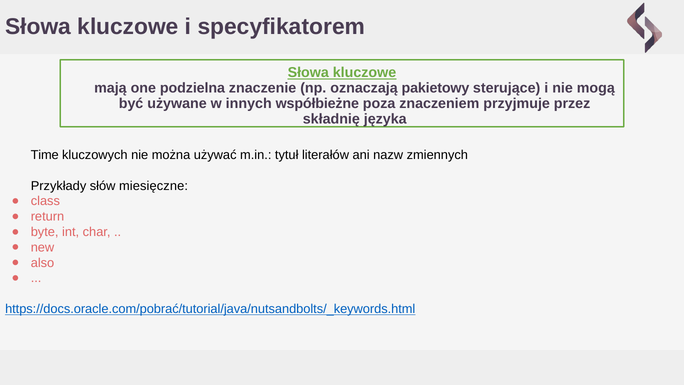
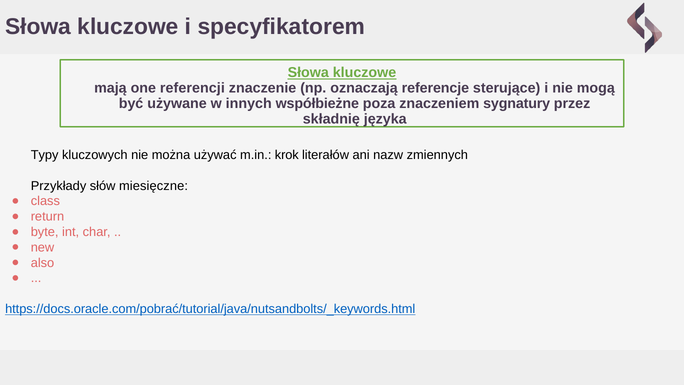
podzielna: podzielna -> referencji
pakietowy: pakietowy -> referencje
przyjmuje: przyjmuje -> sygnatury
Time: Time -> Typy
tytuł: tytuł -> krok
